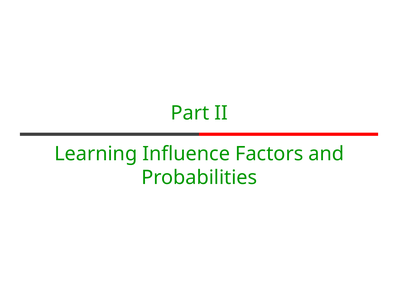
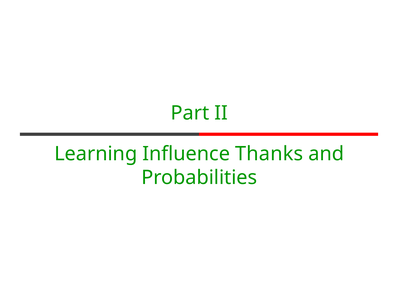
Factors: Factors -> Thanks
